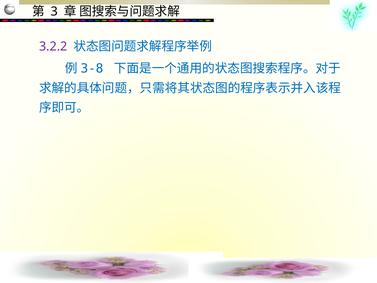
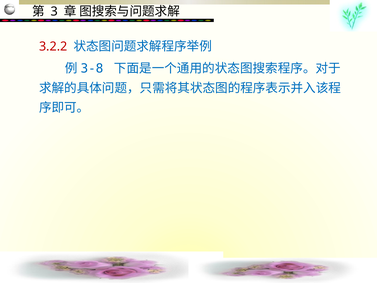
3.2.2 colour: purple -> red
